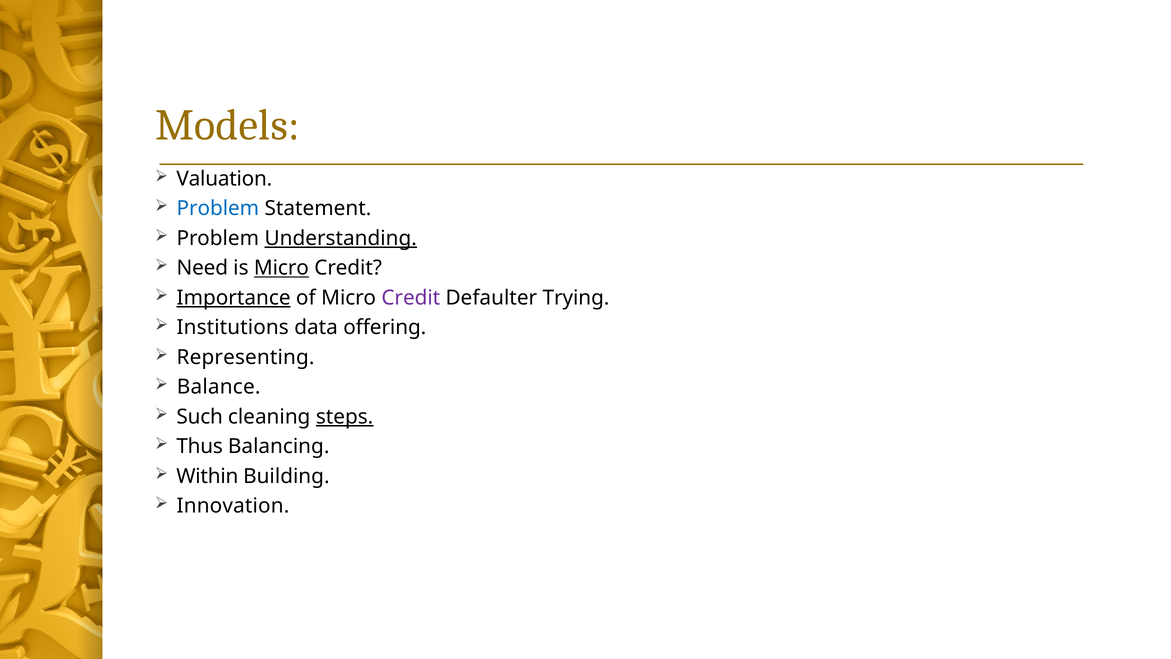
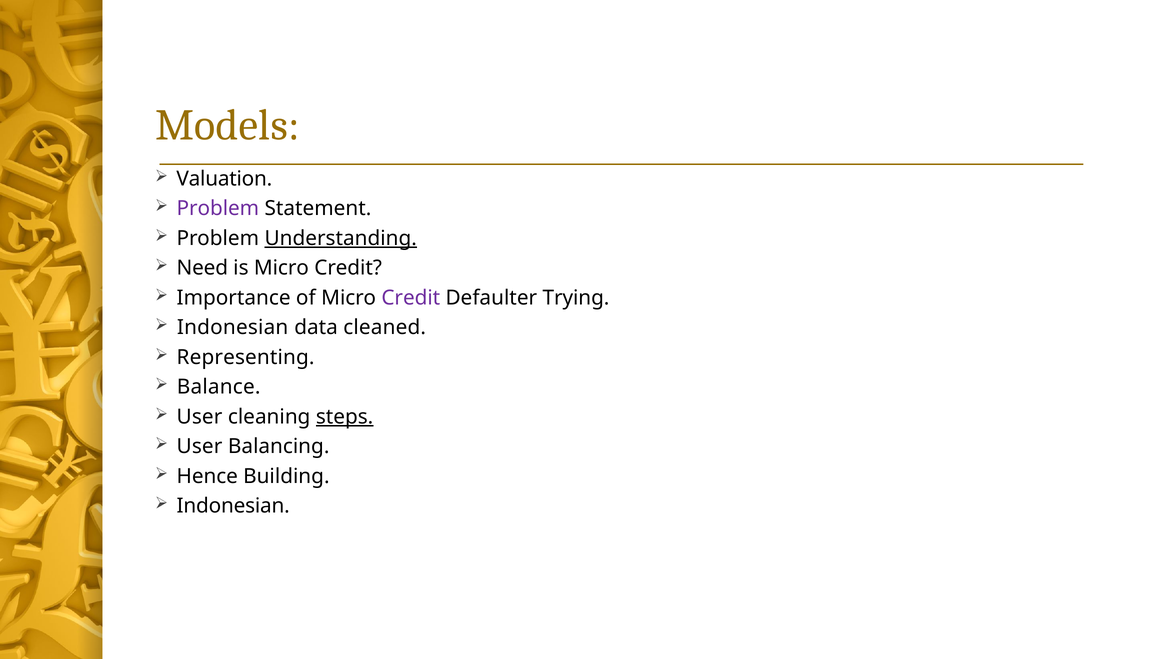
Problem at (218, 209) colour: blue -> purple
Micro at (281, 268) underline: present -> none
Importance underline: present -> none
Institutions at (233, 328): Institutions -> Indonesian
offering: offering -> cleaned
Such at (200, 417): Such -> User
Thus at (200, 447): Thus -> User
Within: Within -> Hence
Innovation at (233, 506): Innovation -> Indonesian
